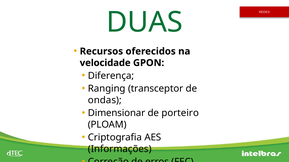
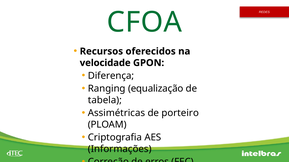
DUAS: DUAS -> CFOA
transceptor: transceptor -> equalização
ondas: ondas -> tabela
Dimensionar: Dimensionar -> Assimétricas
